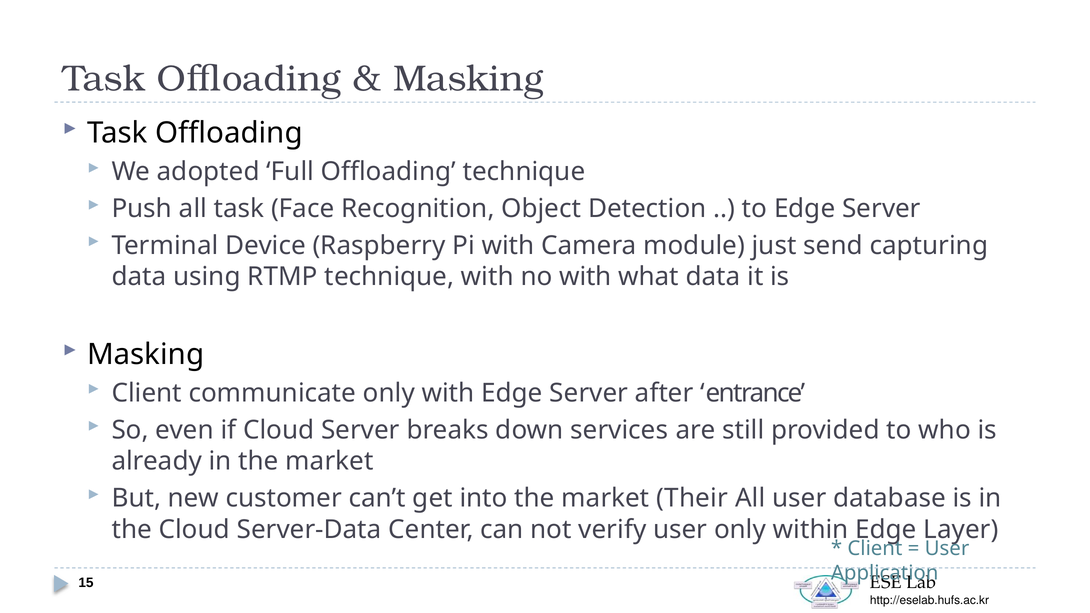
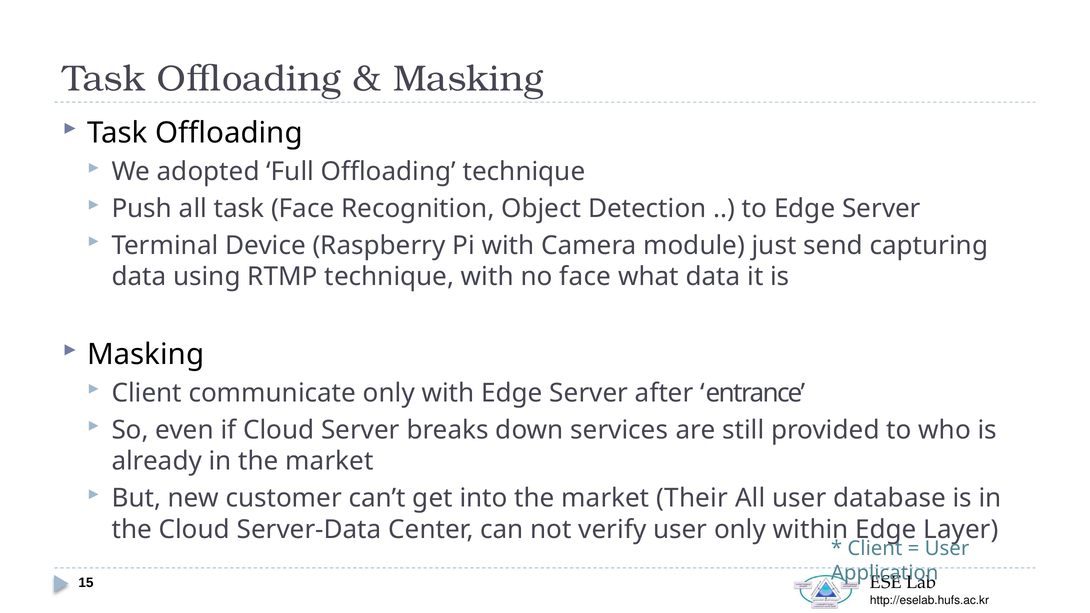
no with: with -> face
